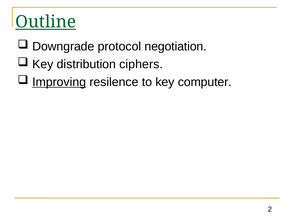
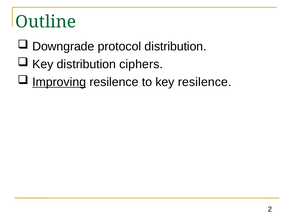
Outline underline: present -> none
protocol negotiation: negotiation -> distribution
key computer: computer -> resilence
